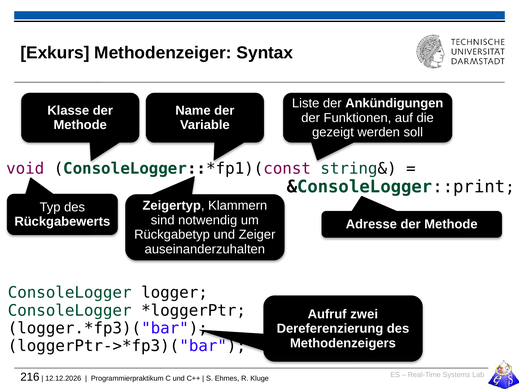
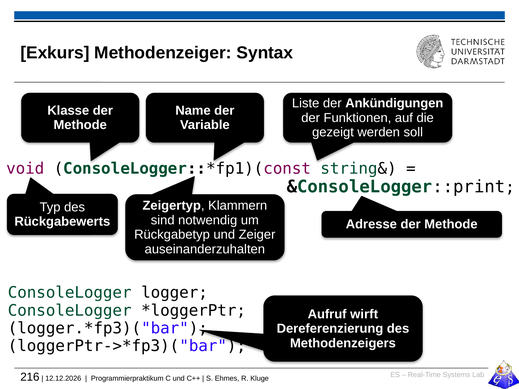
zwei: zwei -> wirft
